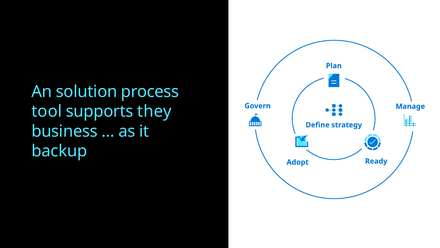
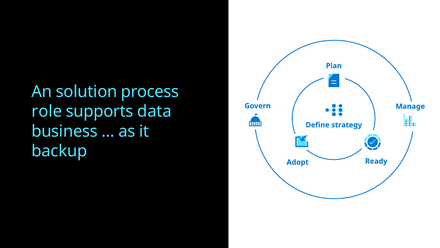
tool: tool -> role
they: they -> data
